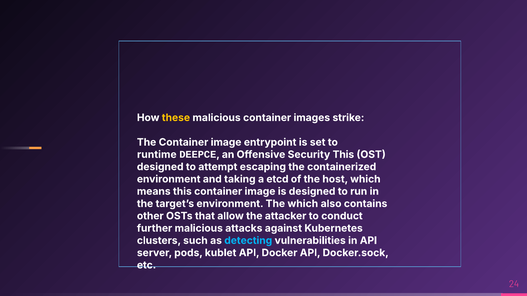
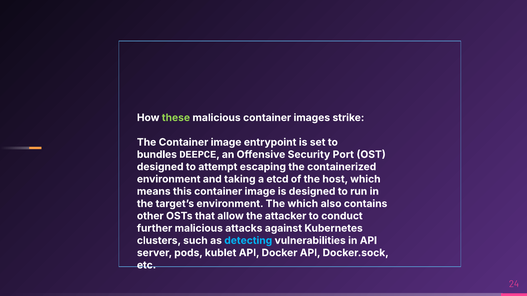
these colour: yellow -> light green
runtime: runtime -> bundles
Security This: This -> Port
